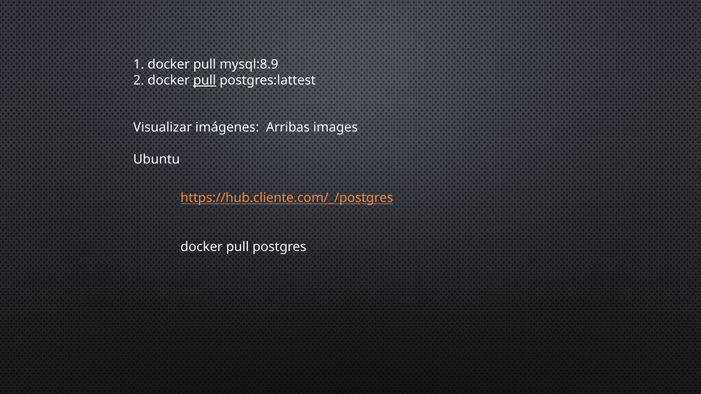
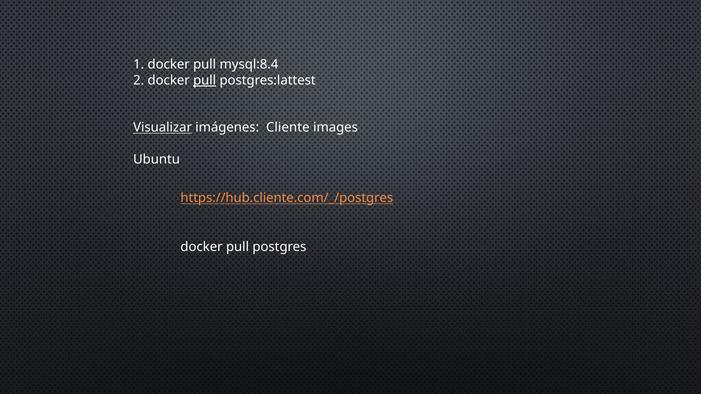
mysql:8.9: mysql:8.9 -> mysql:8.4
Visualizar underline: none -> present
Arribas: Arribas -> Cliente
